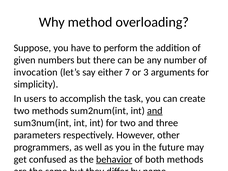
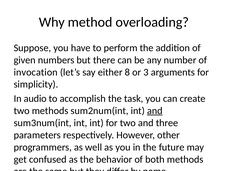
7: 7 -> 8
users: users -> audio
behavior underline: present -> none
